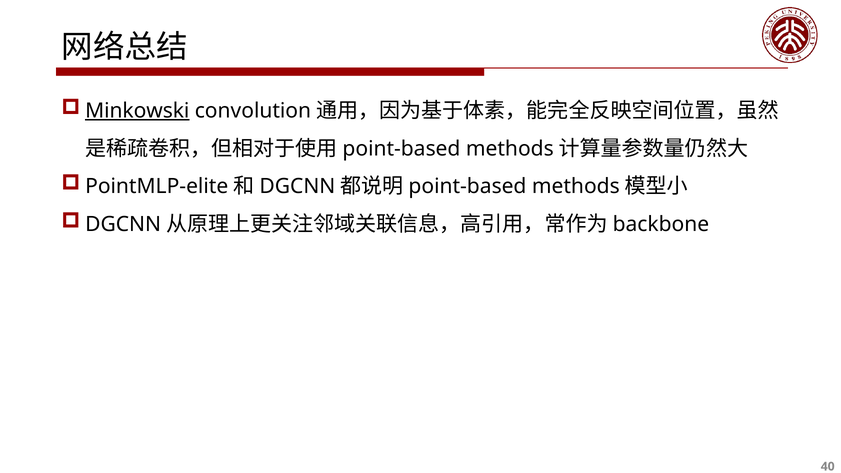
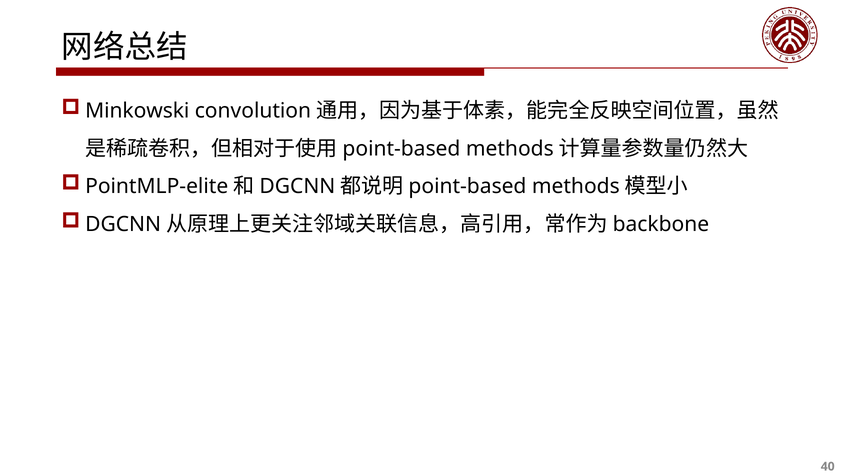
Minkowski underline: present -> none
